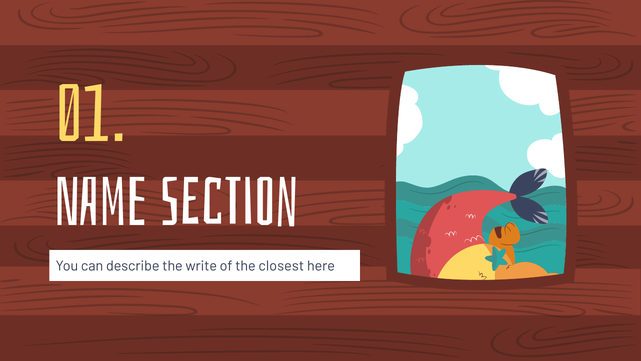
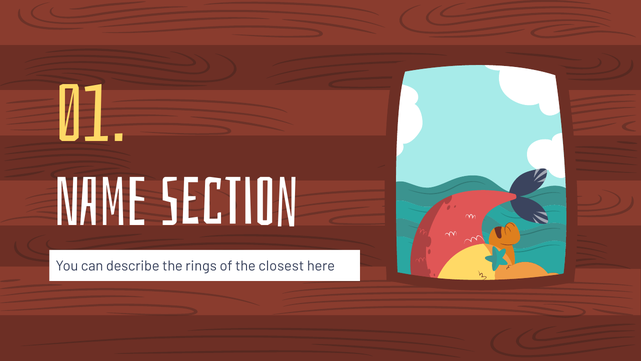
write: write -> rings
